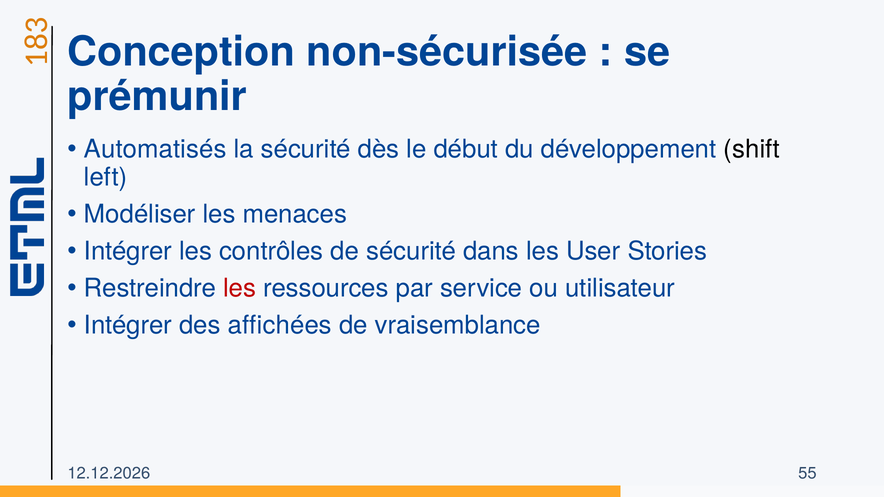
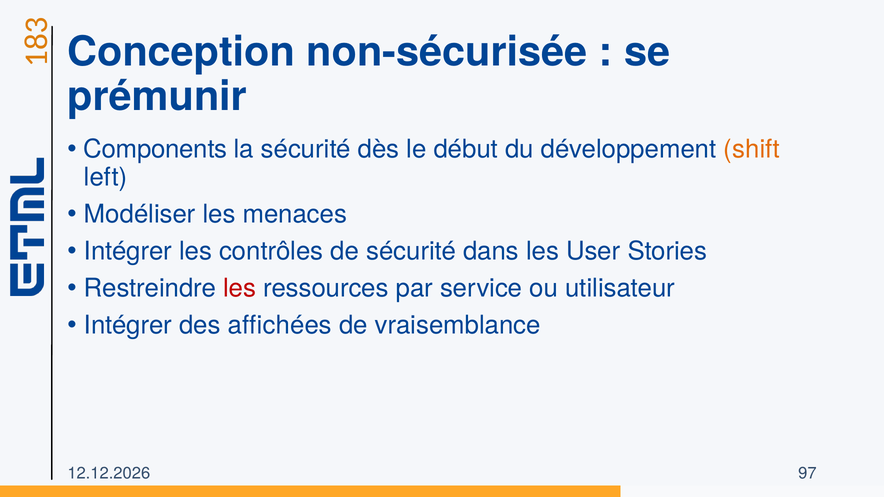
Automatisés: Automatisés -> Components
shift colour: black -> orange
55: 55 -> 97
